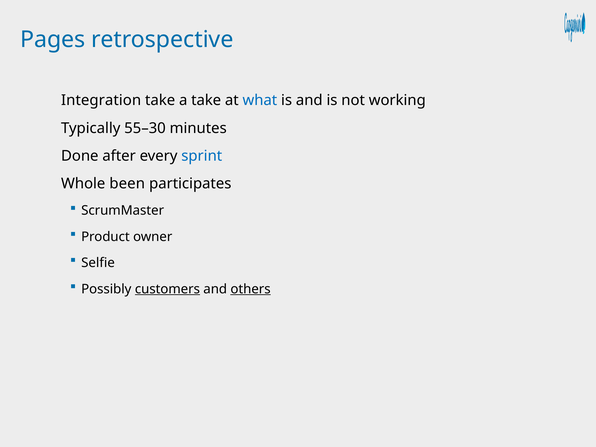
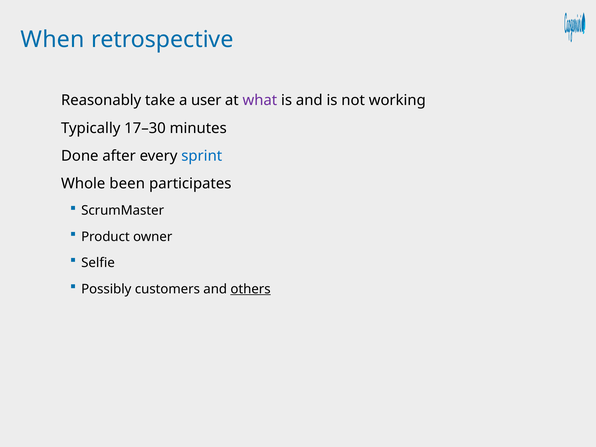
Pages: Pages -> When
Integration: Integration -> Reasonably
a take: take -> user
what colour: blue -> purple
55–30: 55–30 -> 17–30
customers underline: present -> none
